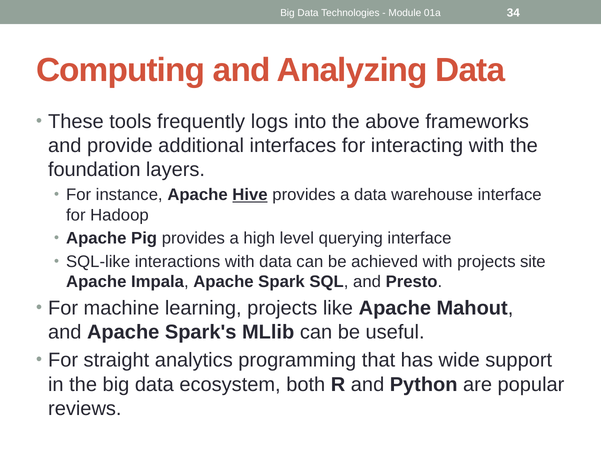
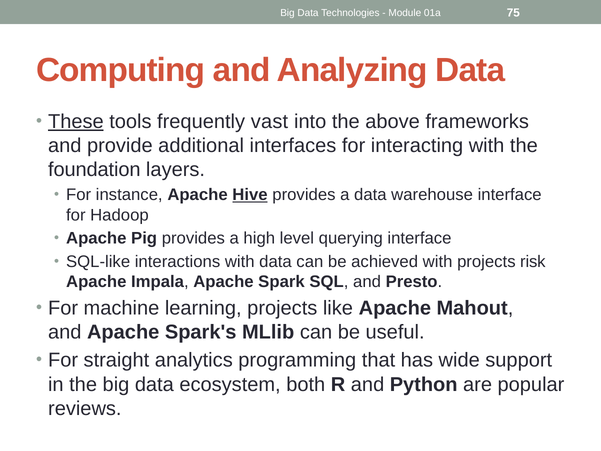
34: 34 -> 75
These underline: none -> present
logs: logs -> vast
site: site -> risk
